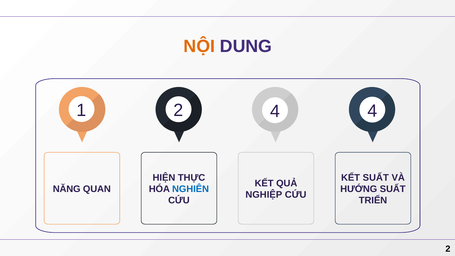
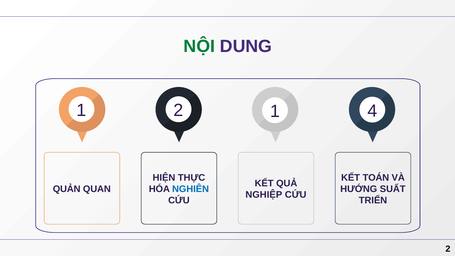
NỘI colour: orange -> green
1 4: 4 -> 1
KẾT SUẤT: SUẤT -> TOÁN
NĂNG: NĂNG -> QUẢN
